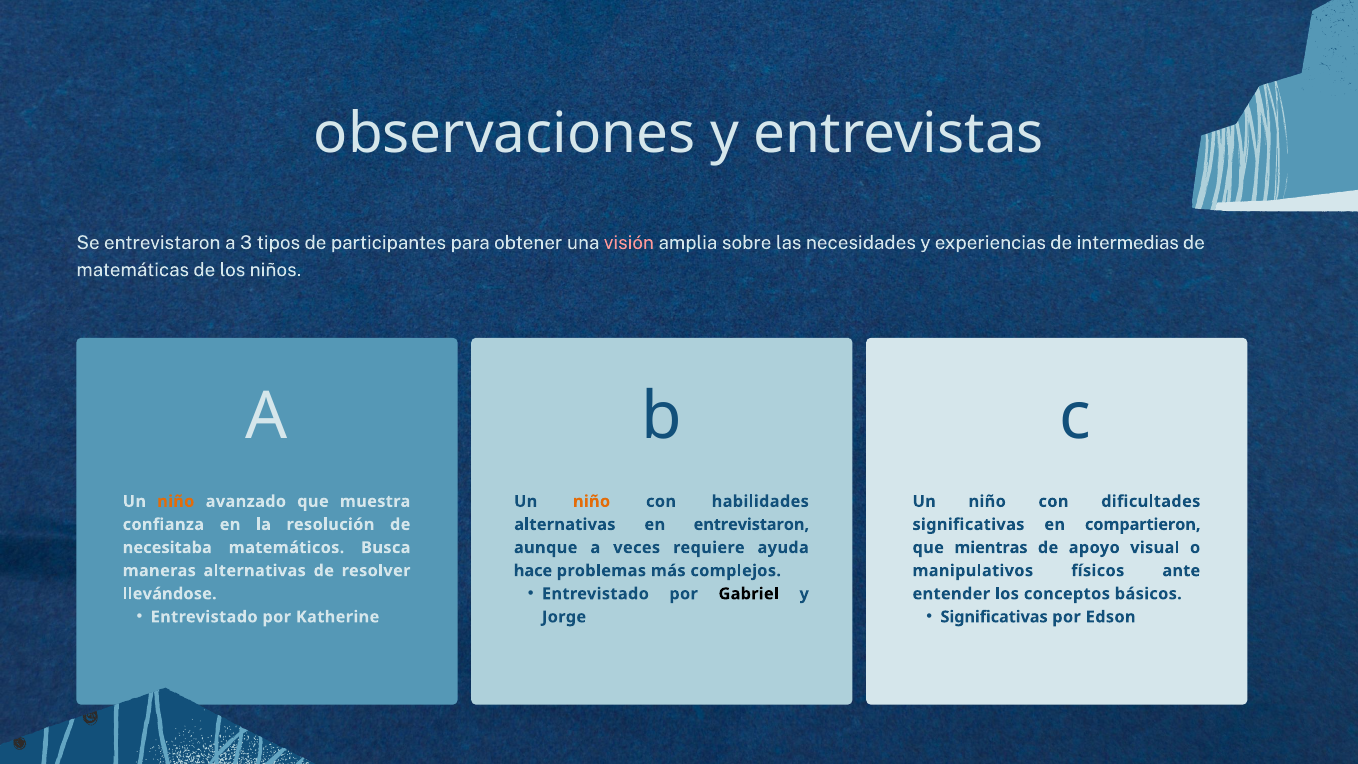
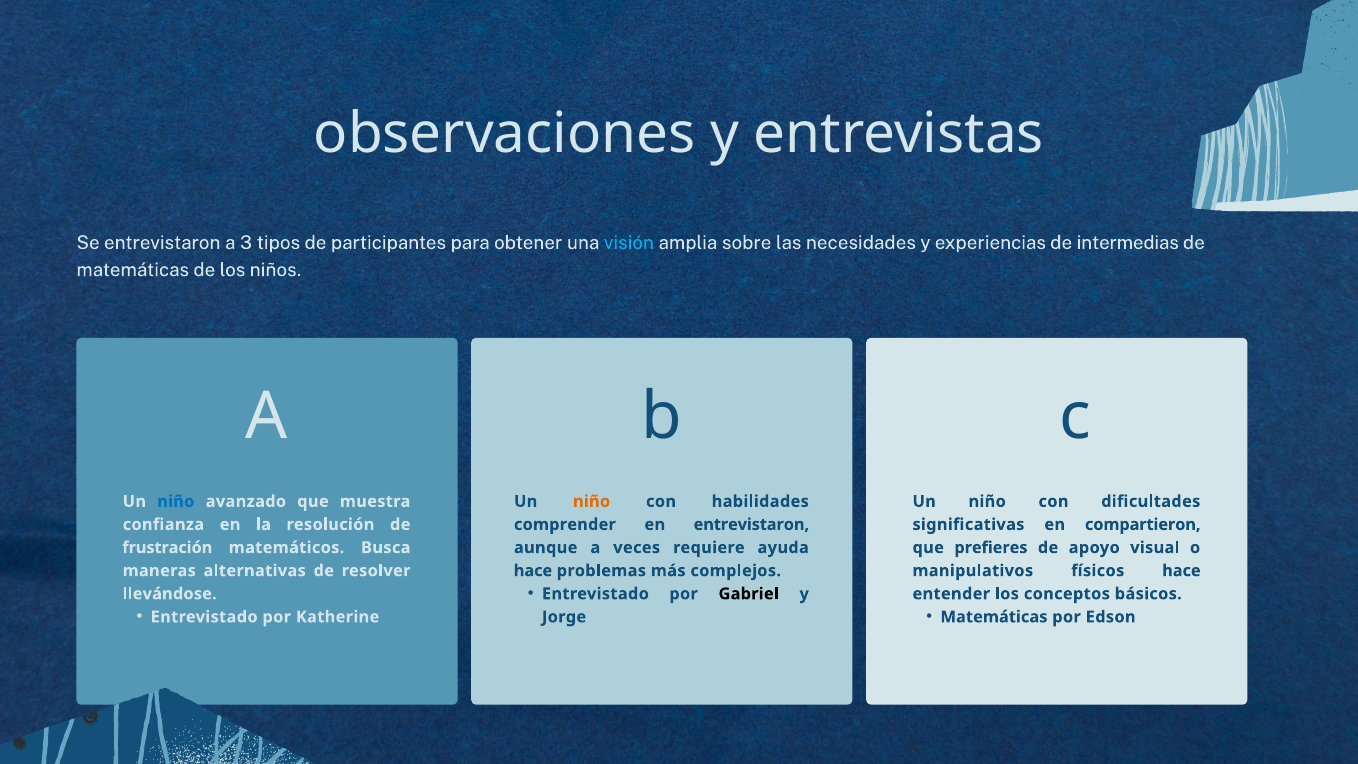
visión colour: pink -> light blue
niño at (176, 501) colour: orange -> blue
alternativas at (565, 524): alternativas -> comprender
necesitaba: necesitaba -> frustración
mientras: mientras -> prefieres
físicos ante: ante -> hace
Significativas at (994, 617): Significativas -> Matemáticas
